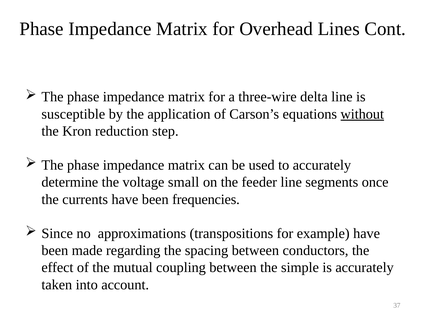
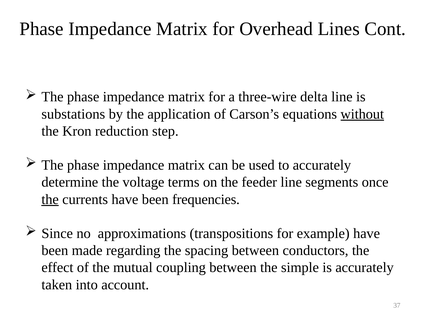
susceptible: susceptible -> substations
small: small -> terms
the at (50, 199) underline: none -> present
